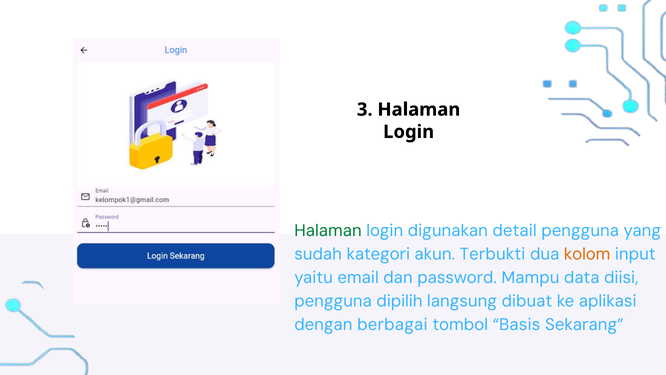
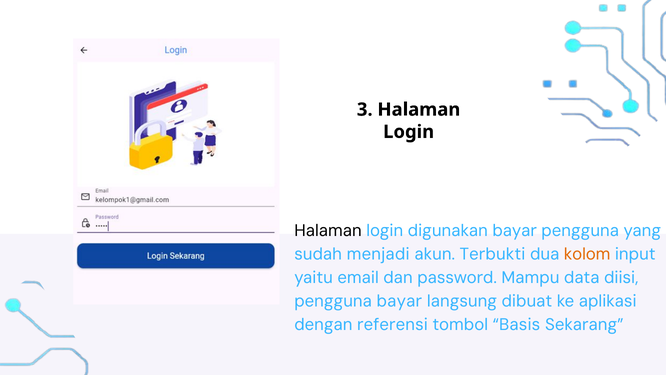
Halaman colour: green -> black
digunakan detail: detail -> bayar
kategori: kategori -> menjadi
pengguna dipilih: dipilih -> bayar
berbagai: berbagai -> referensi
